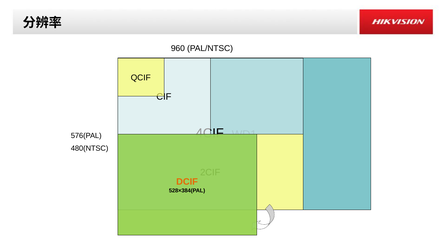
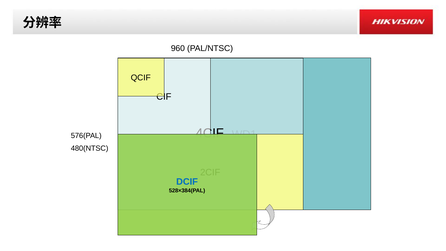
DCIF colour: orange -> blue
